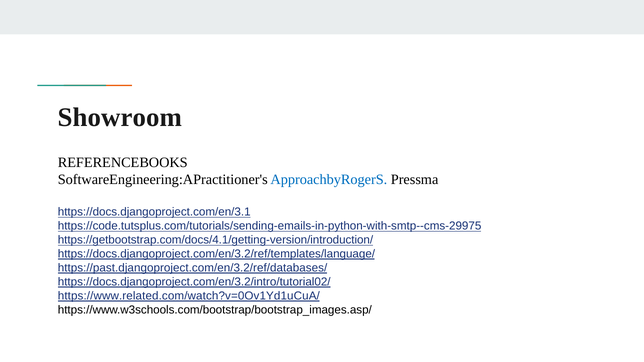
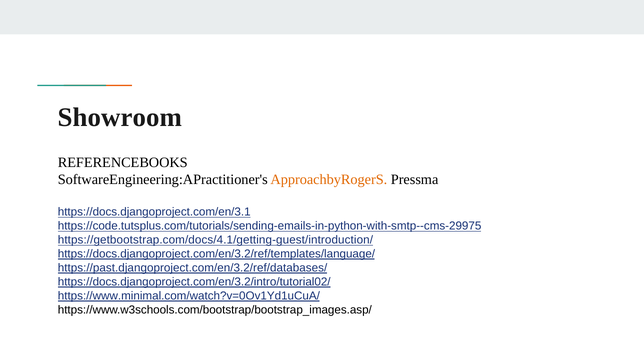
ApproachbyRogerS colour: blue -> orange
https://getbootstrap.com/docs/4.1/getting-version/introduction/: https://getbootstrap.com/docs/4.1/getting-version/introduction/ -> https://getbootstrap.com/docs/4.1/getting-guest/introduction/
https://www.related.com/watch?v=0Ov1Yd1uCuA/: https://www.related.com/watch?v=0Ov1Yd1uCuA/ -> https://www.minimal.com/watch?v=0Ov1Yd1uCuA/
